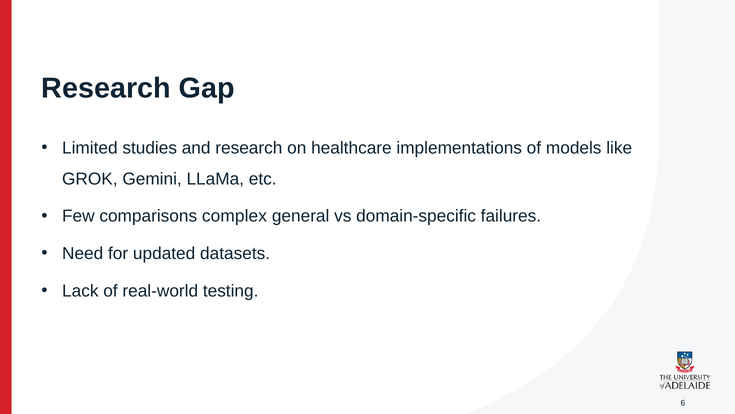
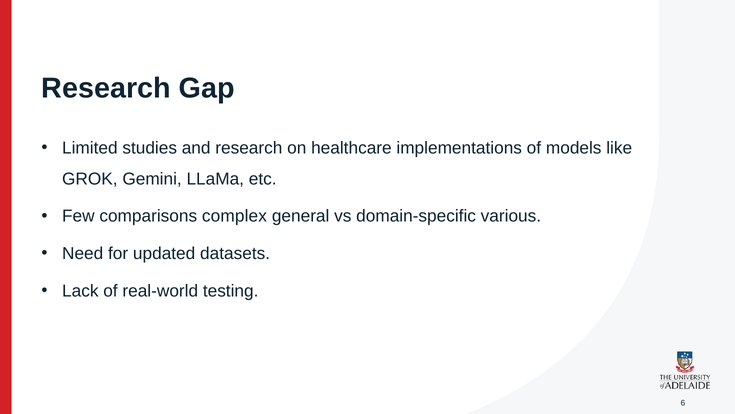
failures: failures -> various
